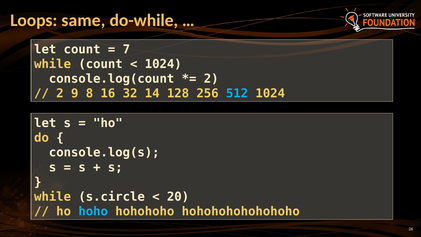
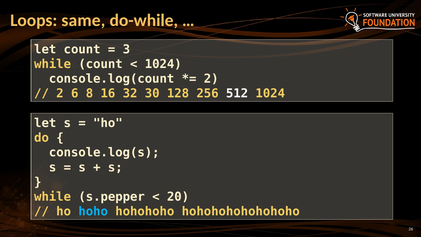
7: 7 -> 3
9: 9 -> 6
14: 14 -> 30
512 colour: light blue -> white
s.circle: s.circle -> s.pepper
